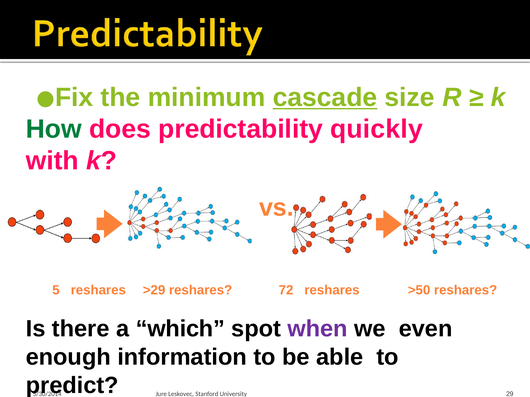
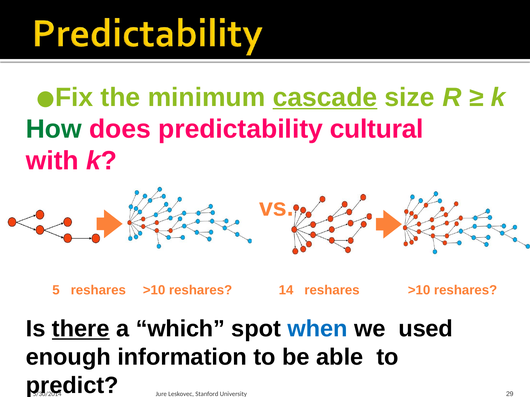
quickly: quickly -> cultural
5 reshares >29: >29 -> >10
72: 72 -> 14
>50 at (419, 291): >50 -> >10
there underline: none -> present
when colour: purple -> blue
even: even -> used
